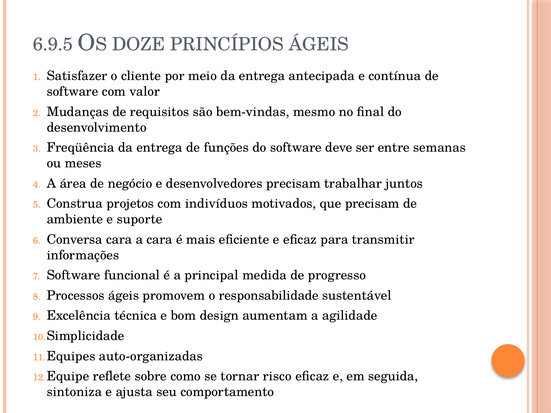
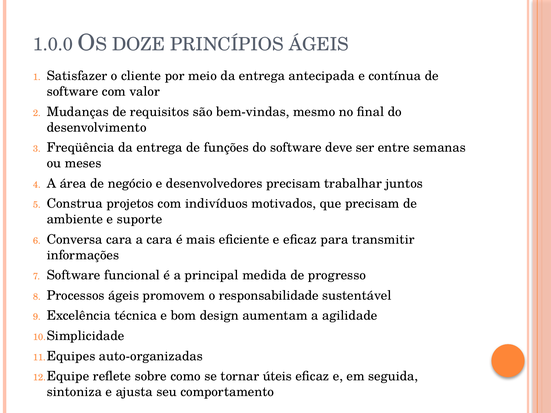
6.9.5: 6.9.5 -> 1.0.0
risco: risco -> úteis
